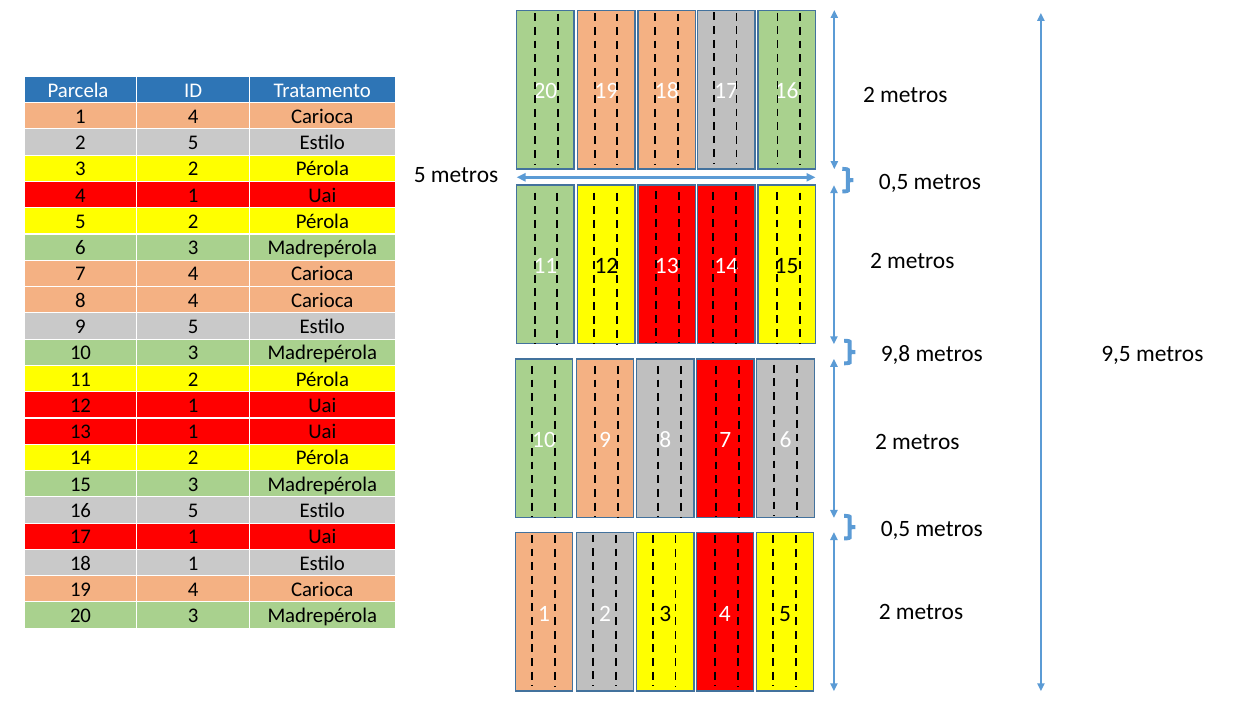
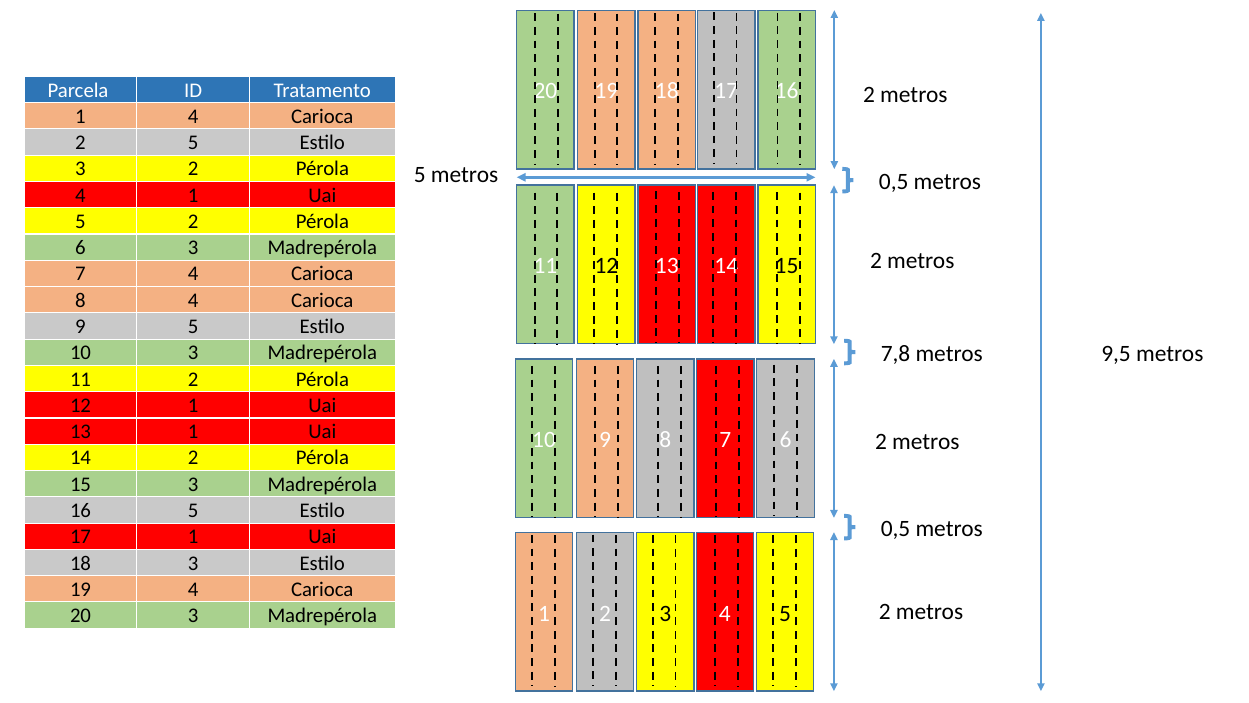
9,8: 9,8 -> 7,8
18 1: 1 -> 3
